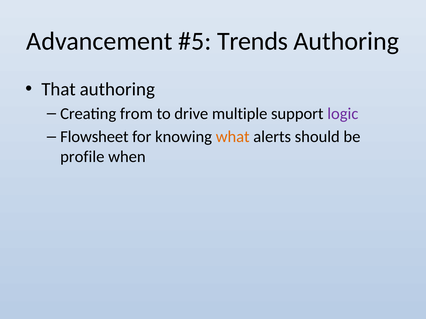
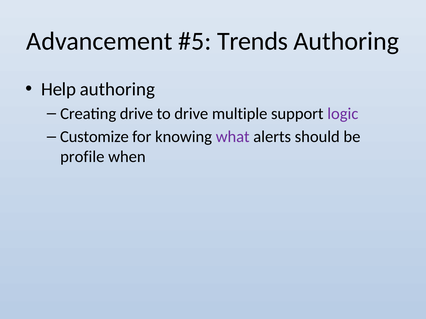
That: That -> Help
Creating from: from -> drive
Flowsheet: Flowsheet -> Customize
what colour: orange -> purple
